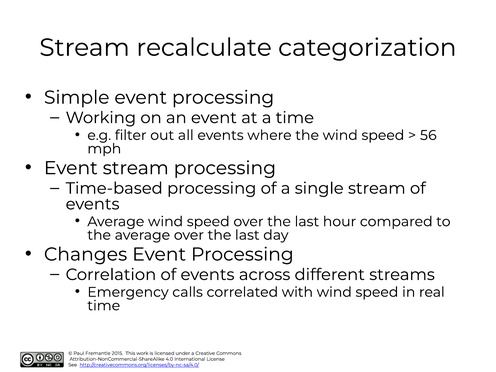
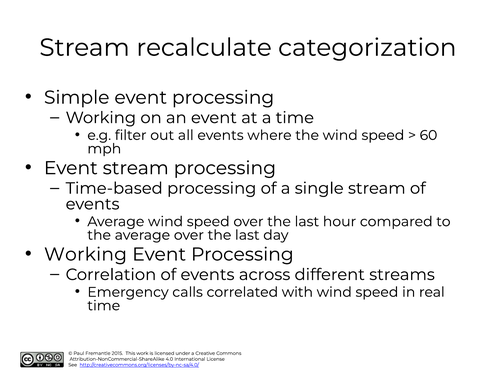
56: 56 -> 60
Changes at (86, 254): Changes -> Working
